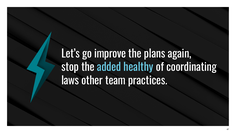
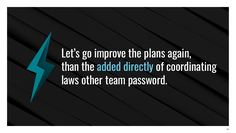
stop: stop -> than
healthy: healthy -> directly
practices: practices -> password
